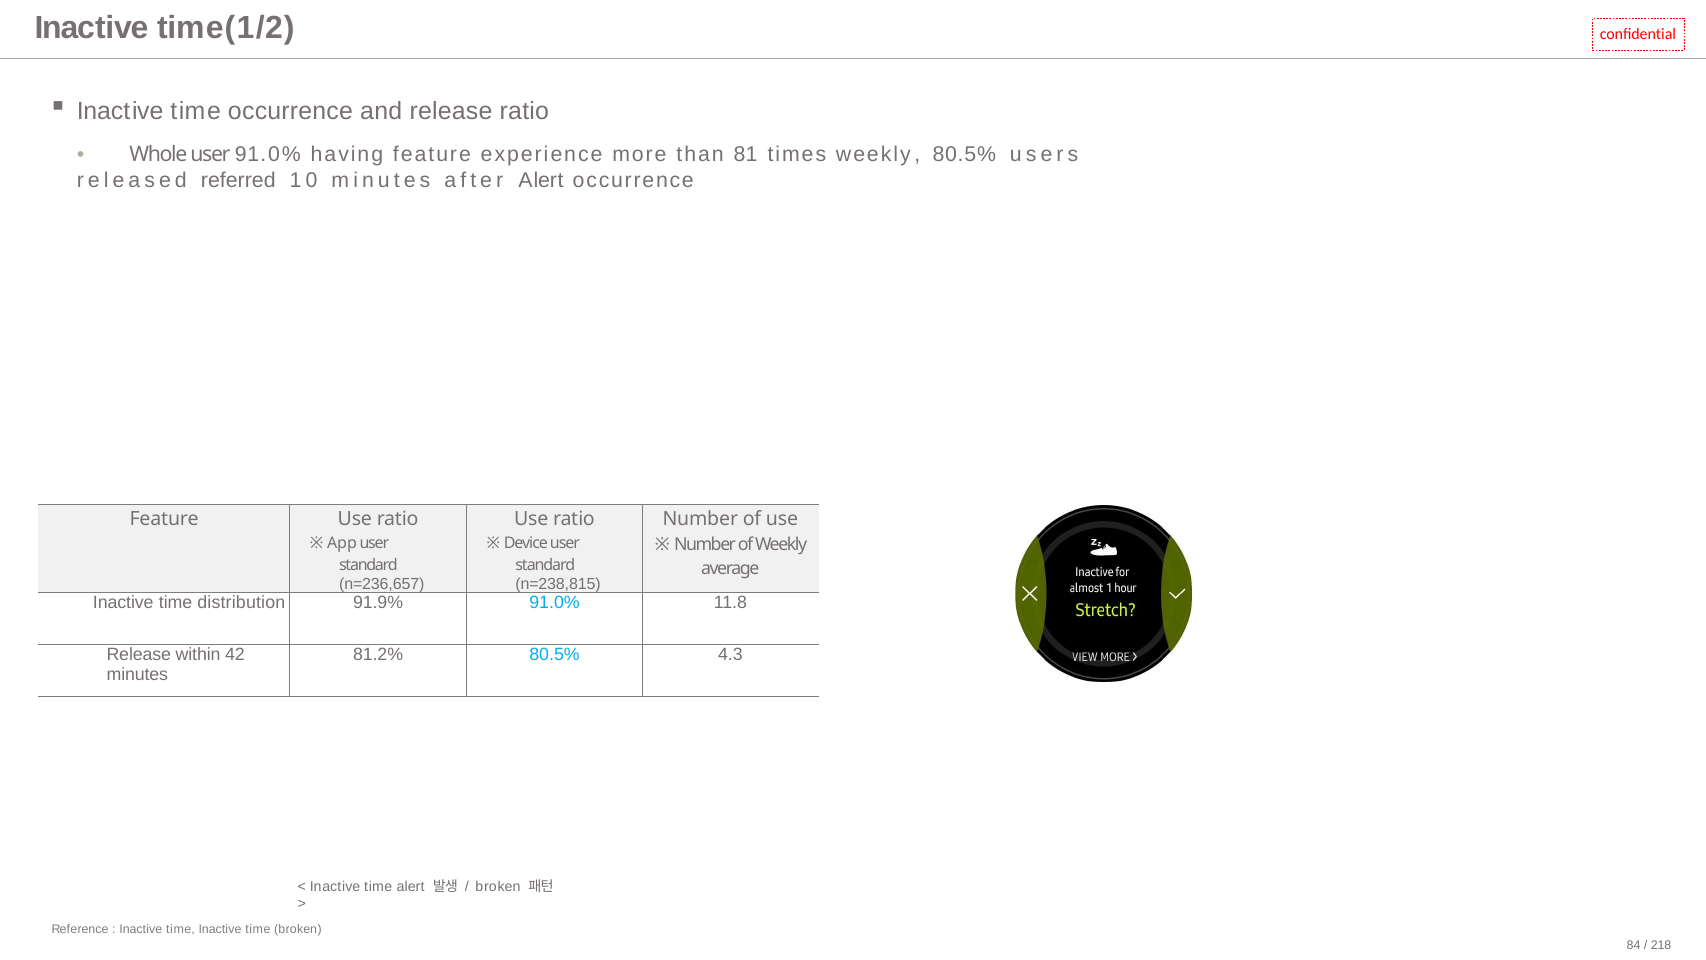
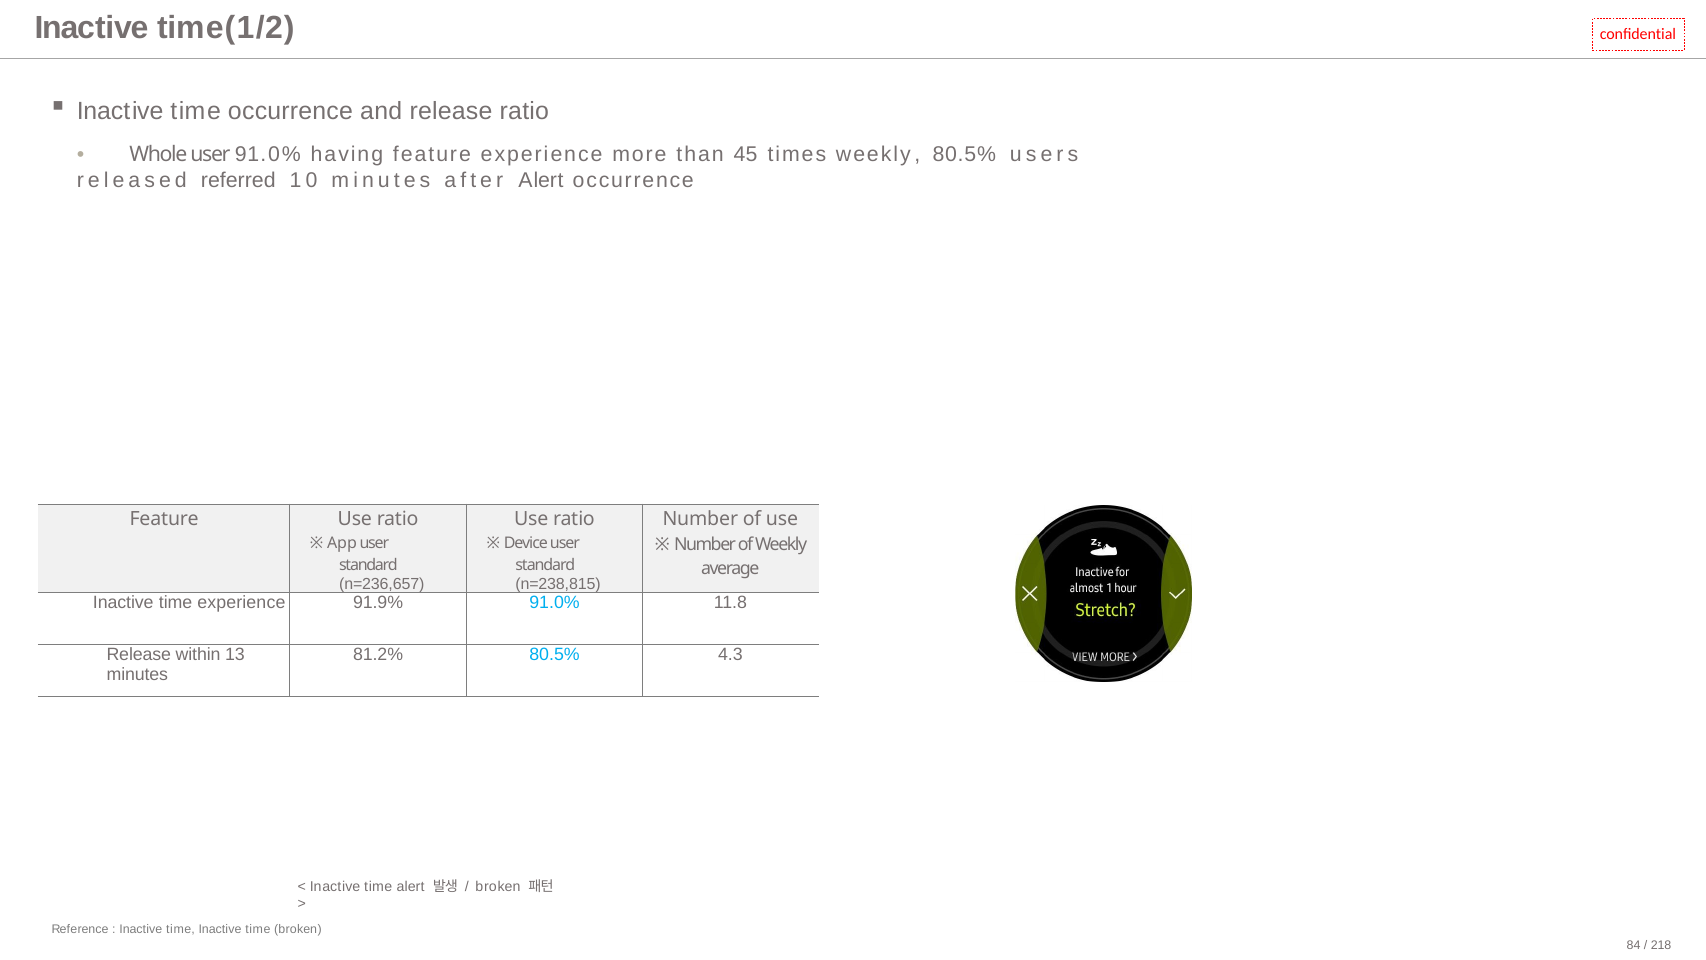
81: 81 -> 45
time distribution: distribution -> experience
42: 42 -> 13
